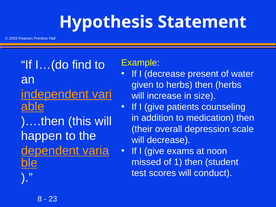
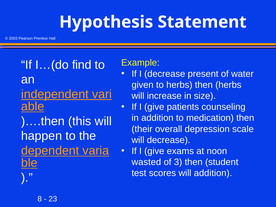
missed: missed -> wasted
1: 1 -> 3
will conduct: conduct -> addition
